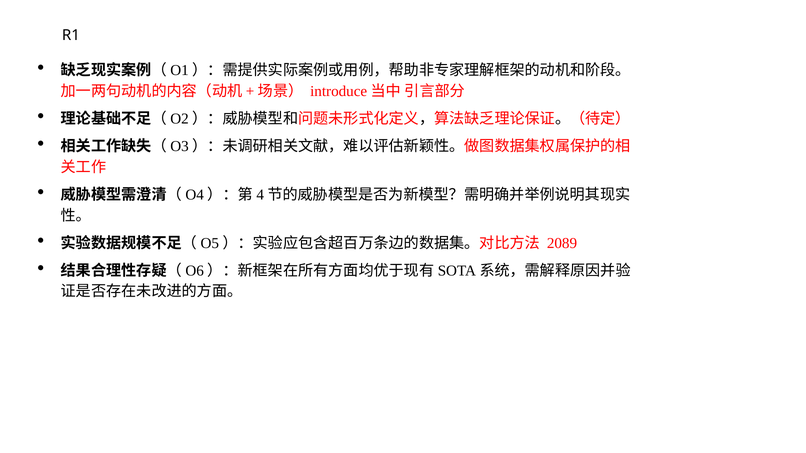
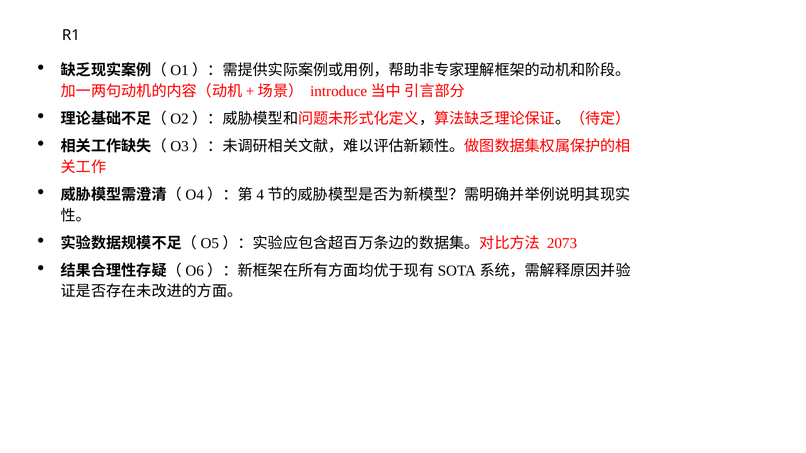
2089: 2089 -> 2073
